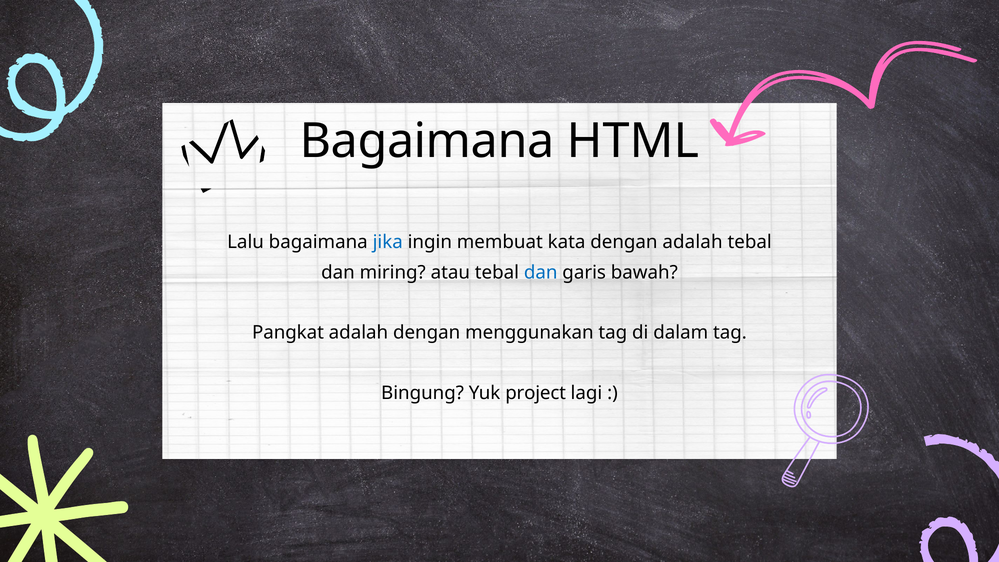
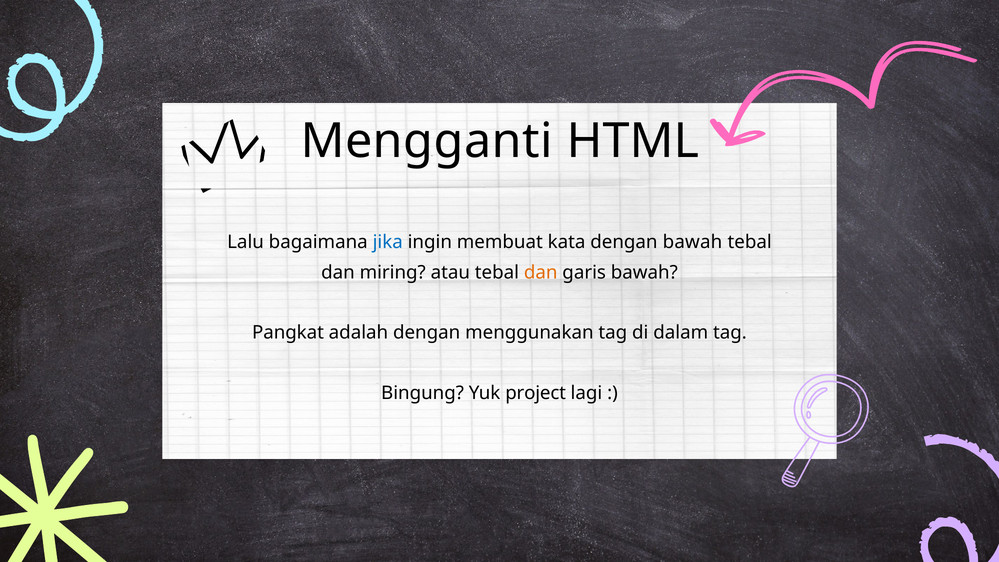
Bagaimana at (427, 141): Bagaimana -> Mengganti
dengan adalah: adalah -> bawah
dan at (541, 272) colour: blue -> orange
